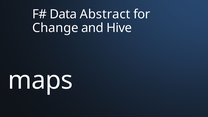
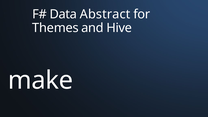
Change: Change -> Themes
maps: maps -> make
